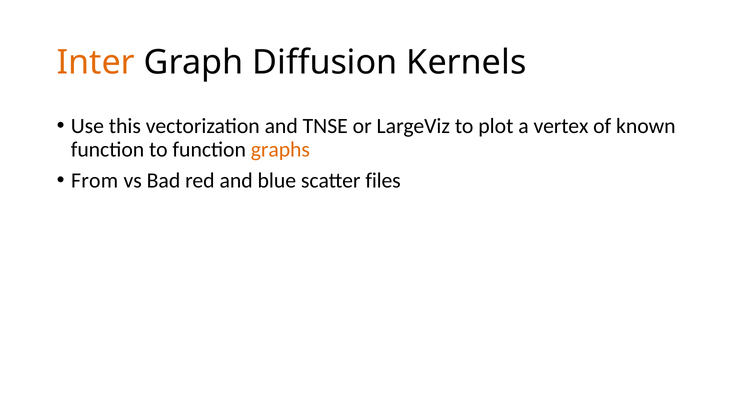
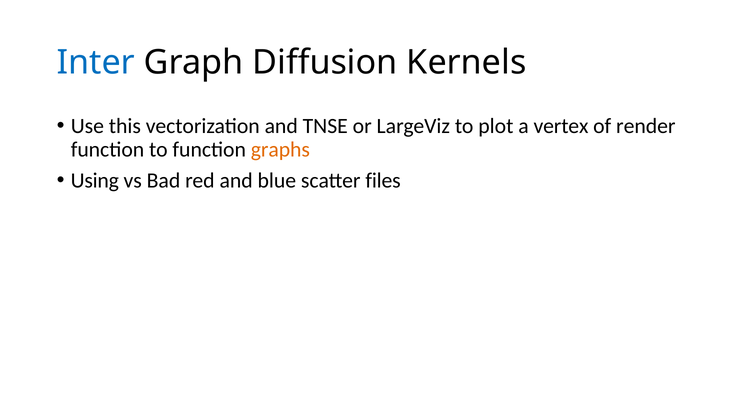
Inter colour: orange -> blue
known: known -> render
From: From -> Using
